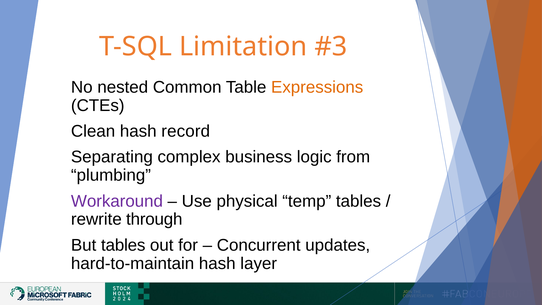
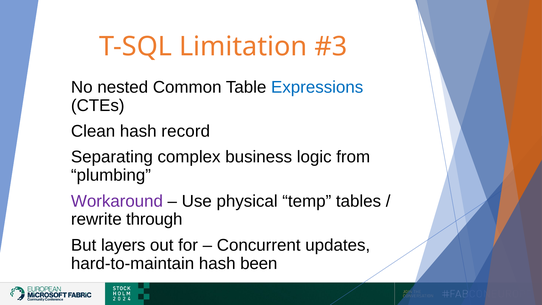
Expressions colour: orange -> blue
But tables: tables -> layers
layer: layer -> been
